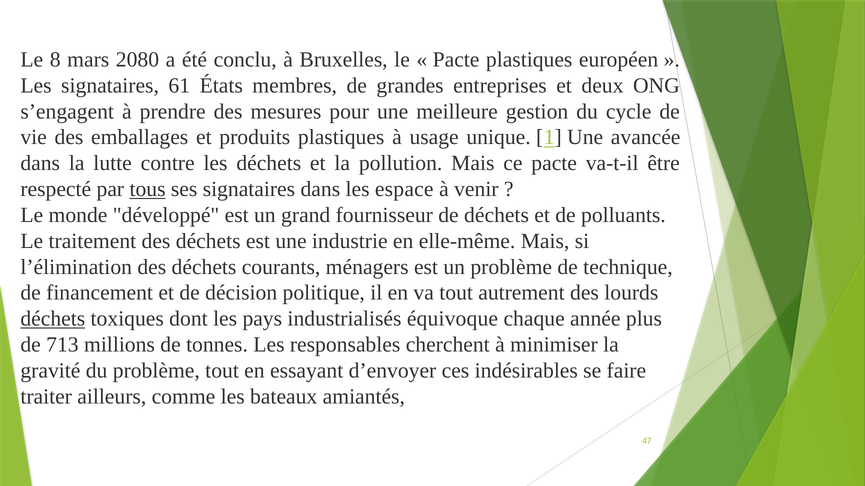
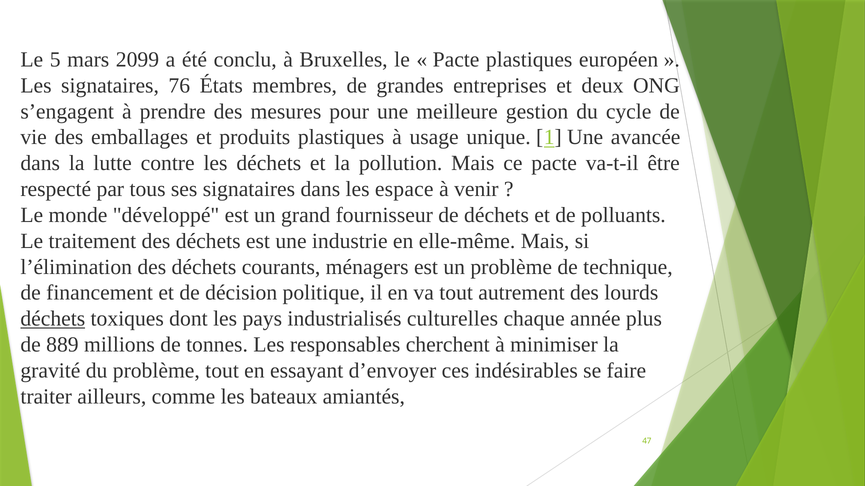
8: 8 -> 5
2080: 2080 -> 2099
61: 61 -> 76
tous underline: present -> none
équivoque: équivoque -> culturelles
713: 713 -> 889
